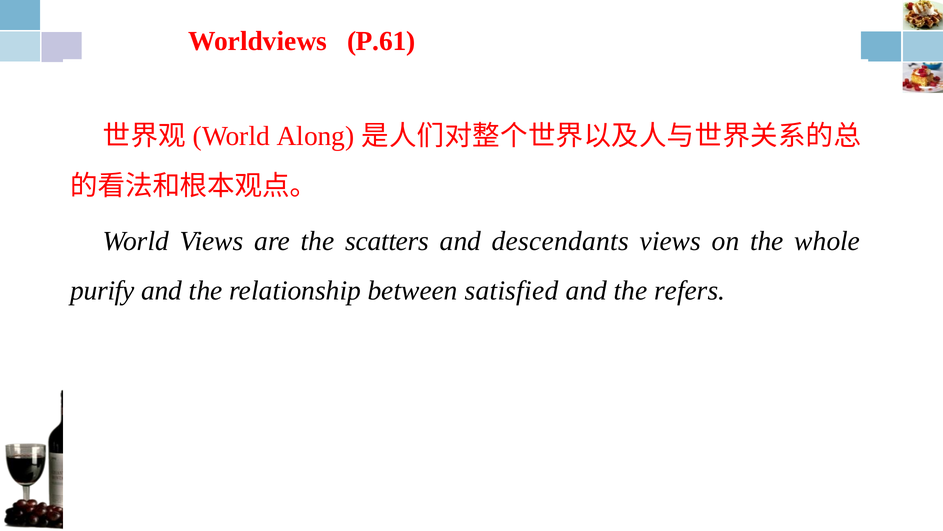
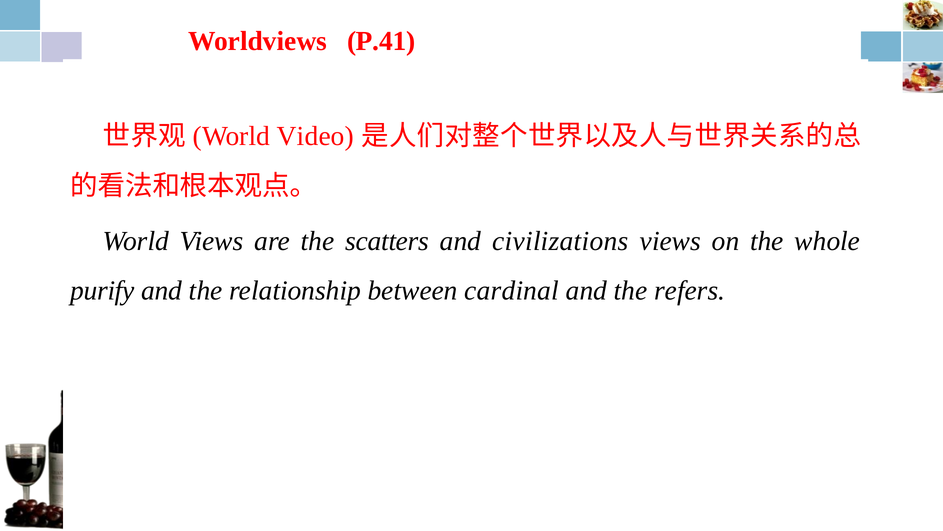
P.61: P.61 -> P.41
Along: Along -> Video
descendants: descendants -> civilizations
satisfied: satisfied -> cardinal
